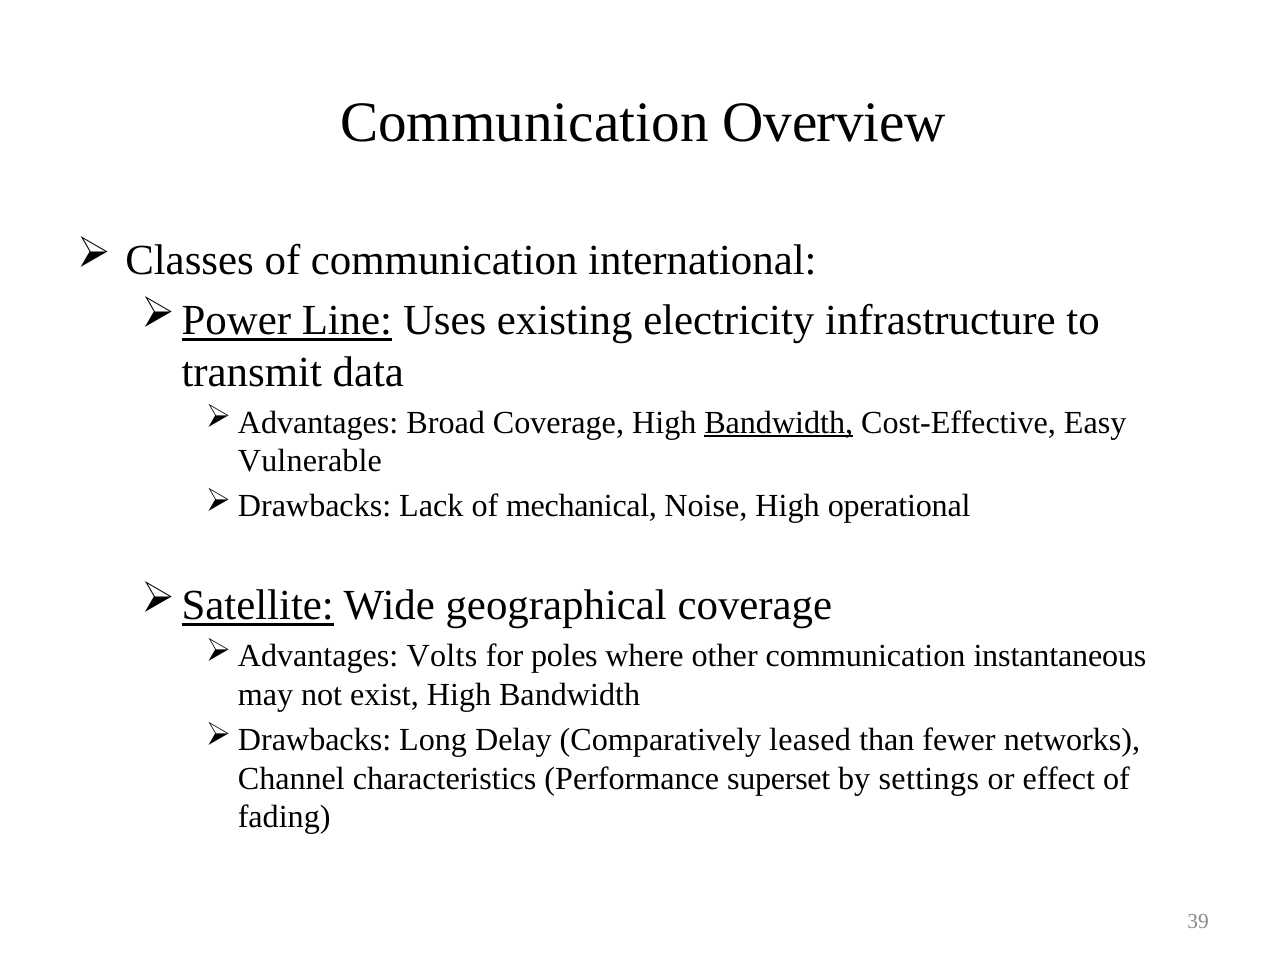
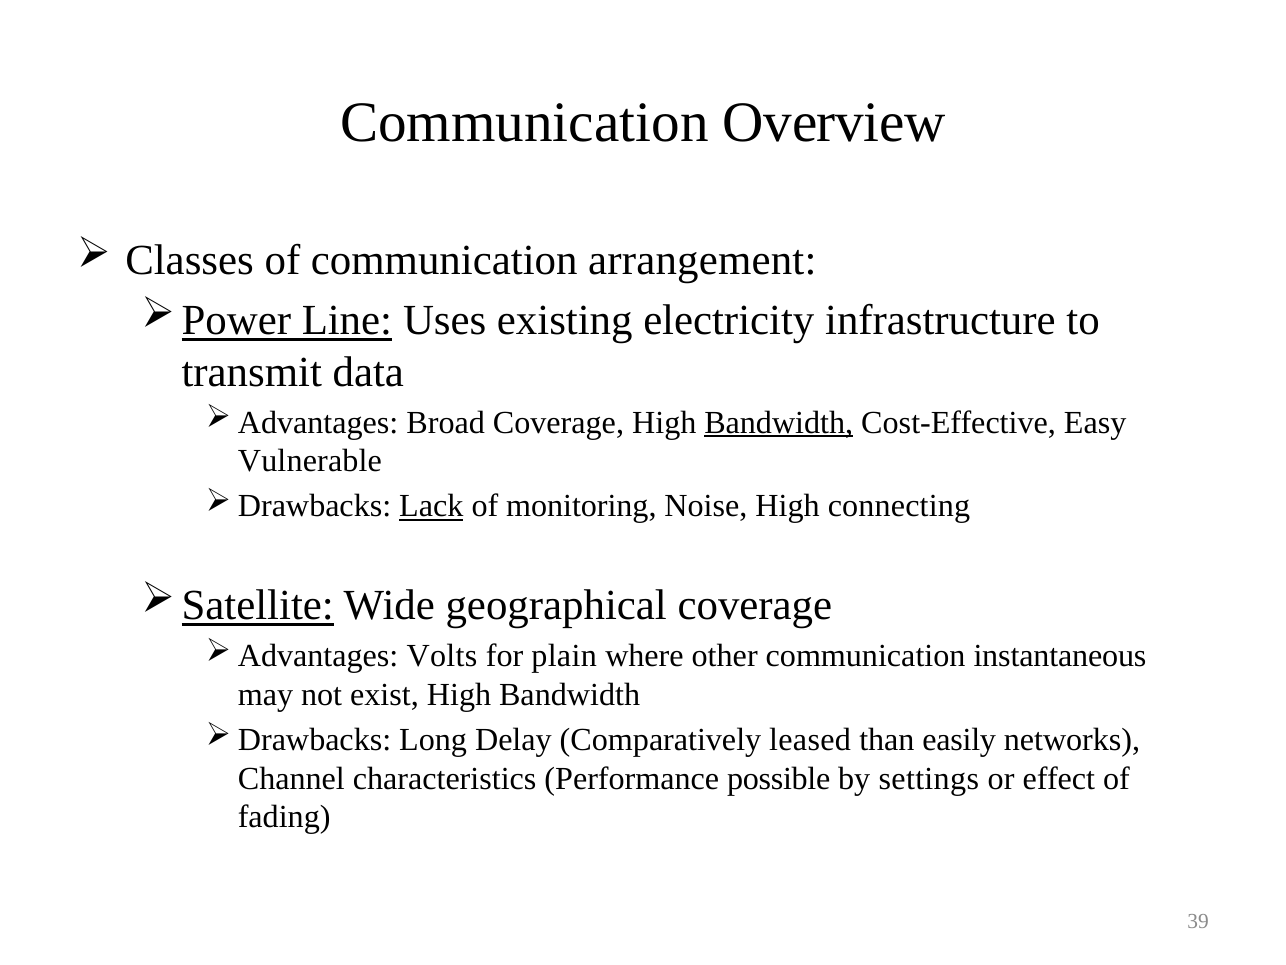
international: international -> arrangement
Lack underline: none -> present
mechanical: mechanical -> monitoring
operational: operational -> connecting
poles: poles -> plain
fewer: fewer -> easily
superset: superset -> possible
